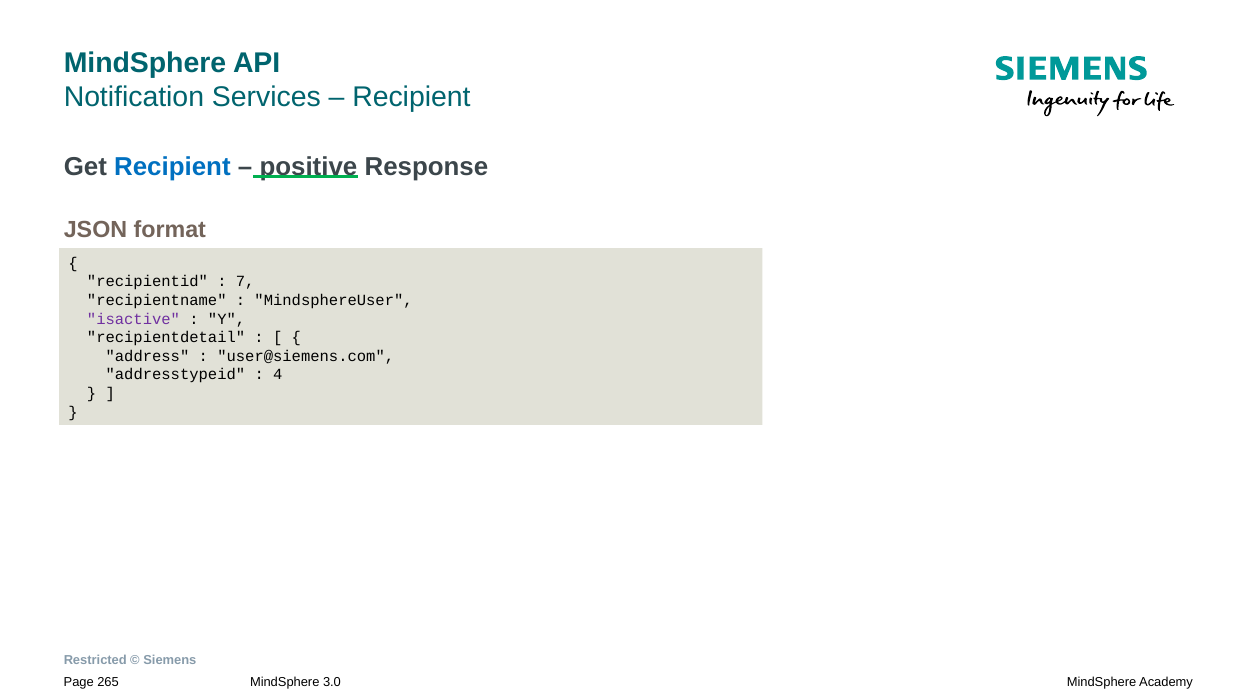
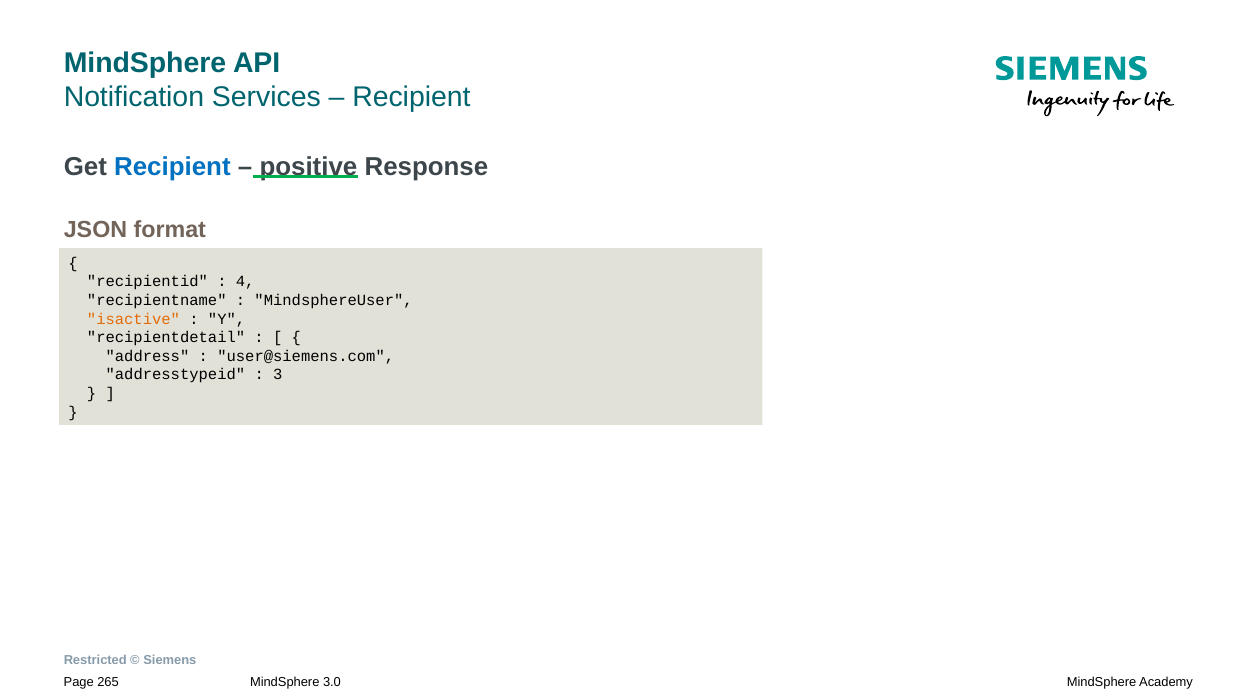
7: 7 -> 4
isactive colour: purple -> orange
4: 4 -> 3
